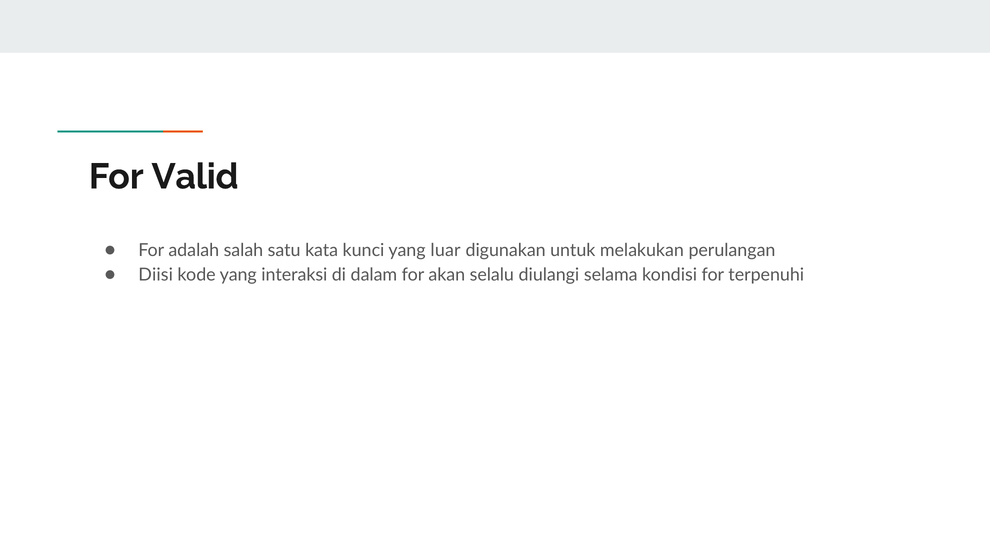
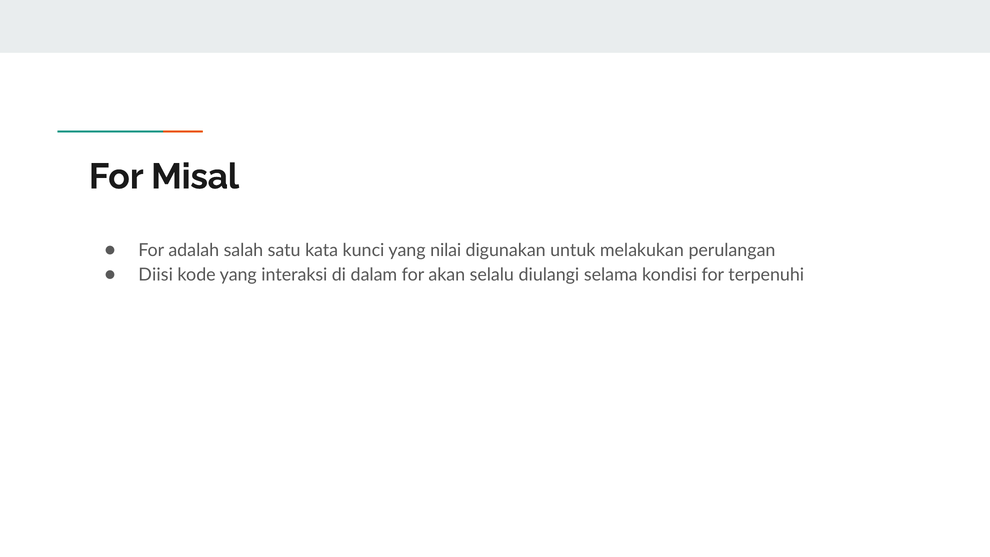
Valid: Valid -> Misal
luar: luar -> nilai
